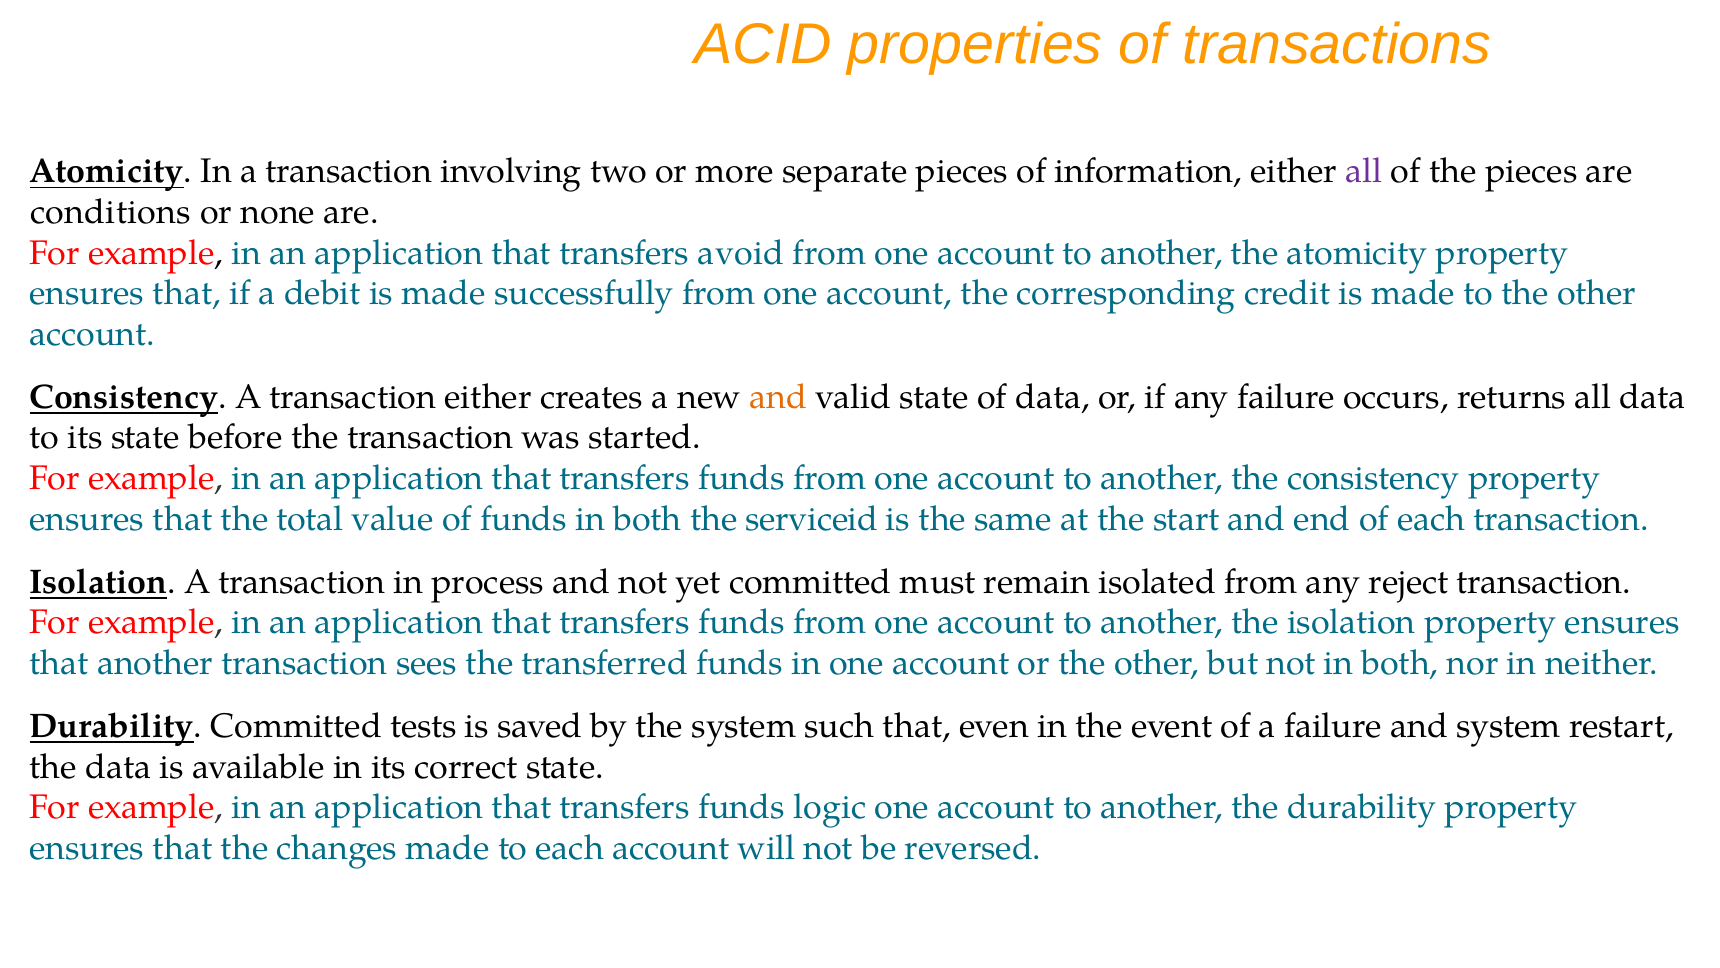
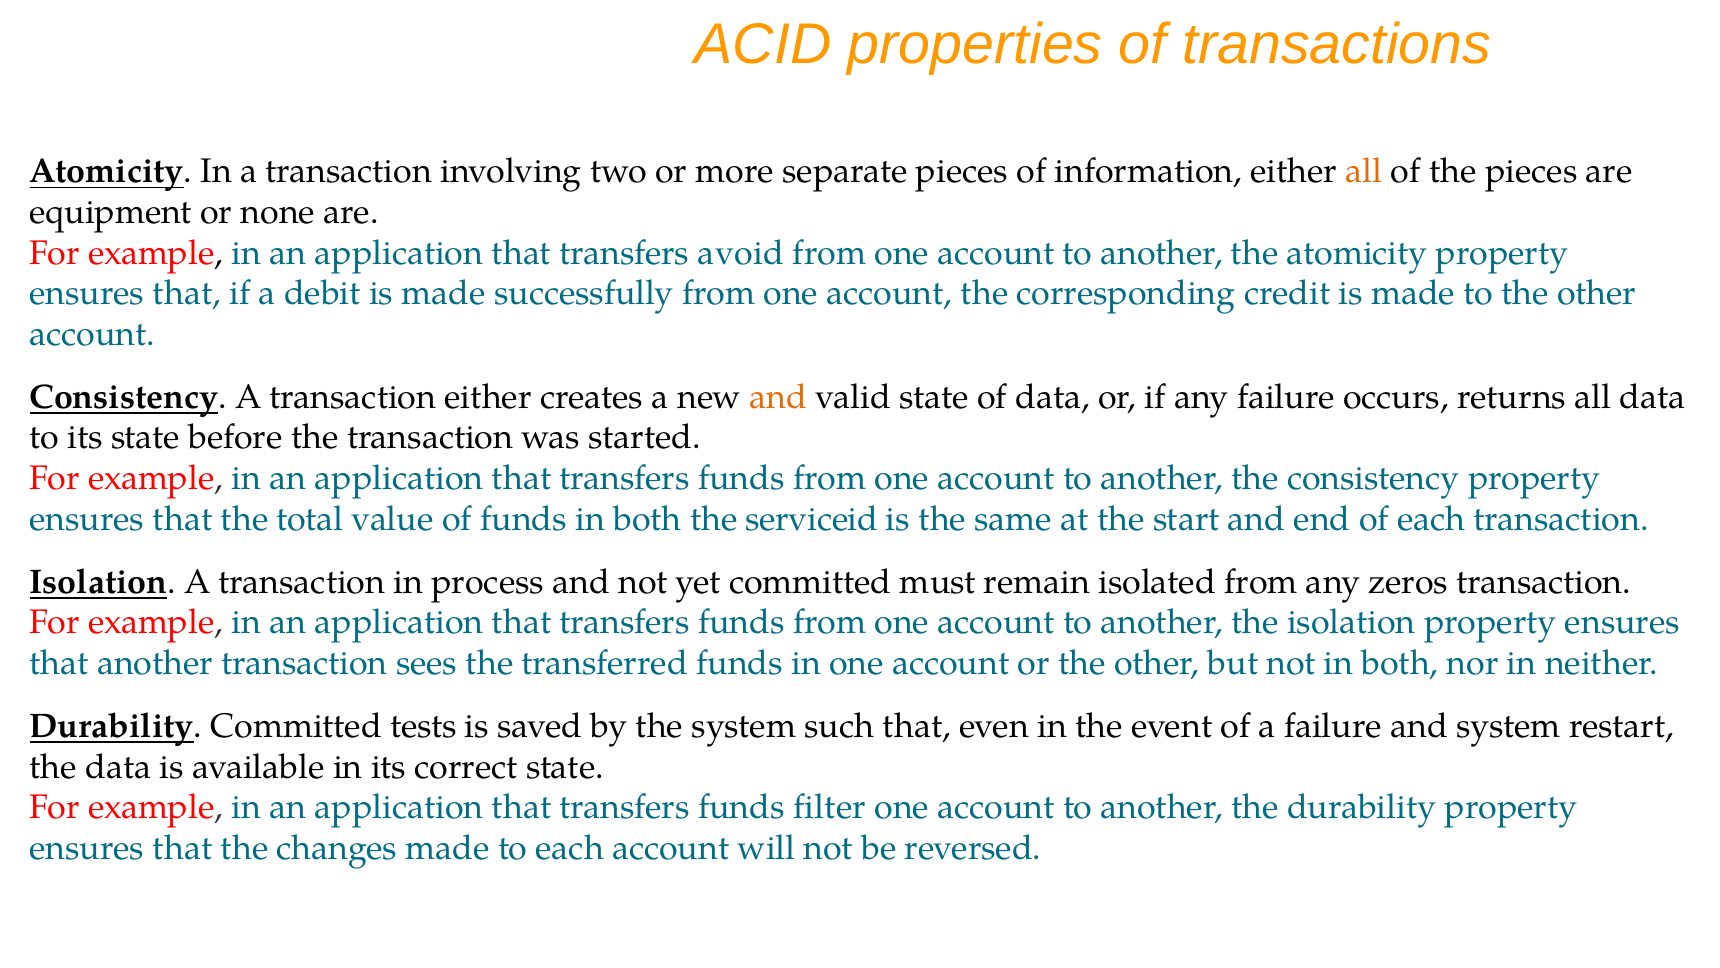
all at (1364, 171) colour: purple -> orange
conditions: conditions -> equipment
reject: reject -> zeros
logic: logic -> filter
